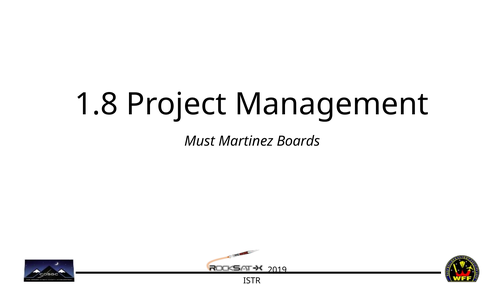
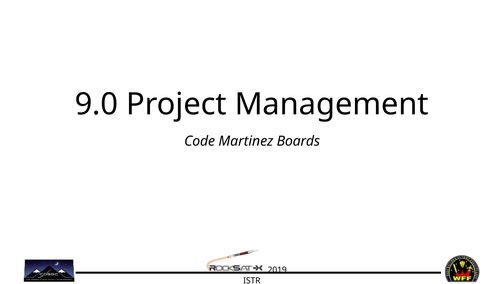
1.8: 1.8 -> 9.0
Must: Must -> Code
